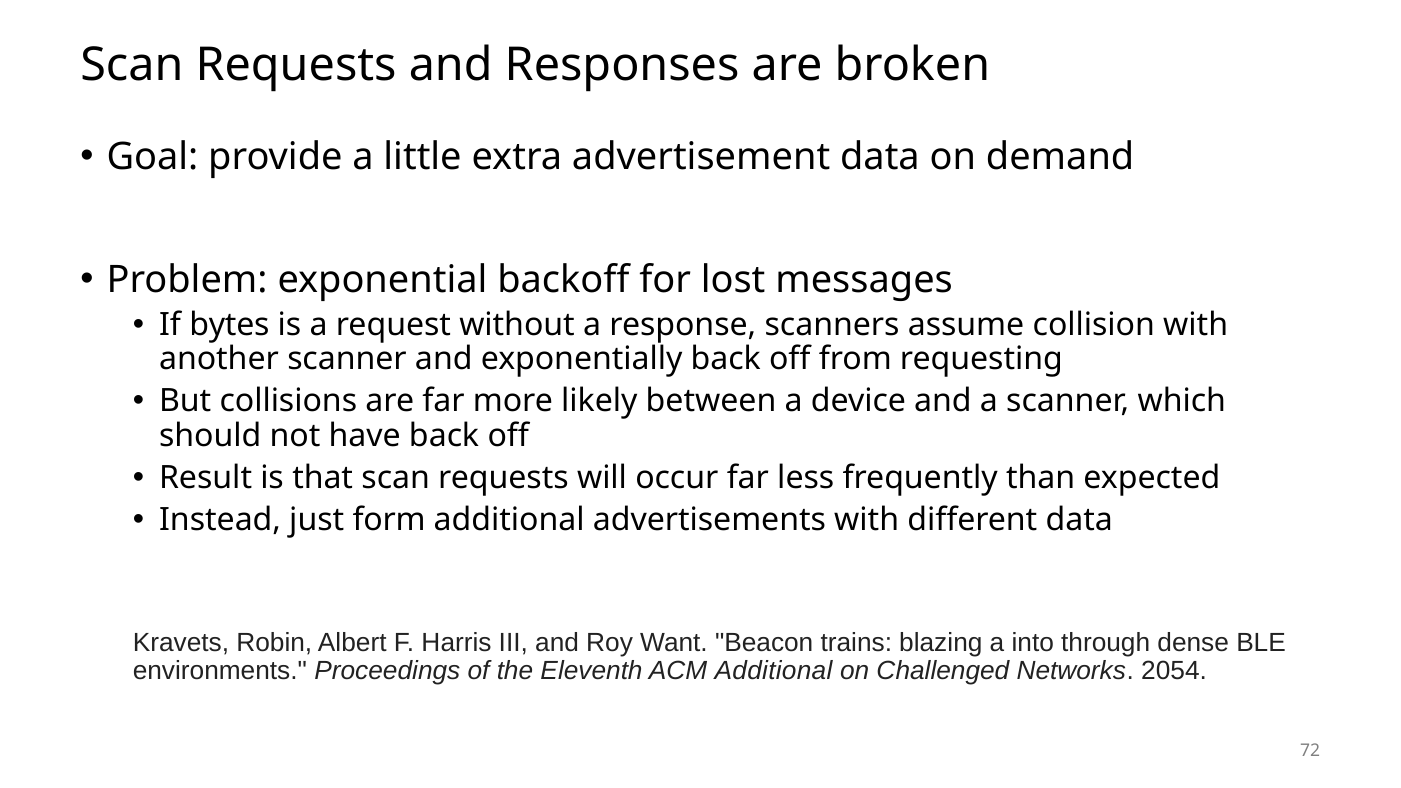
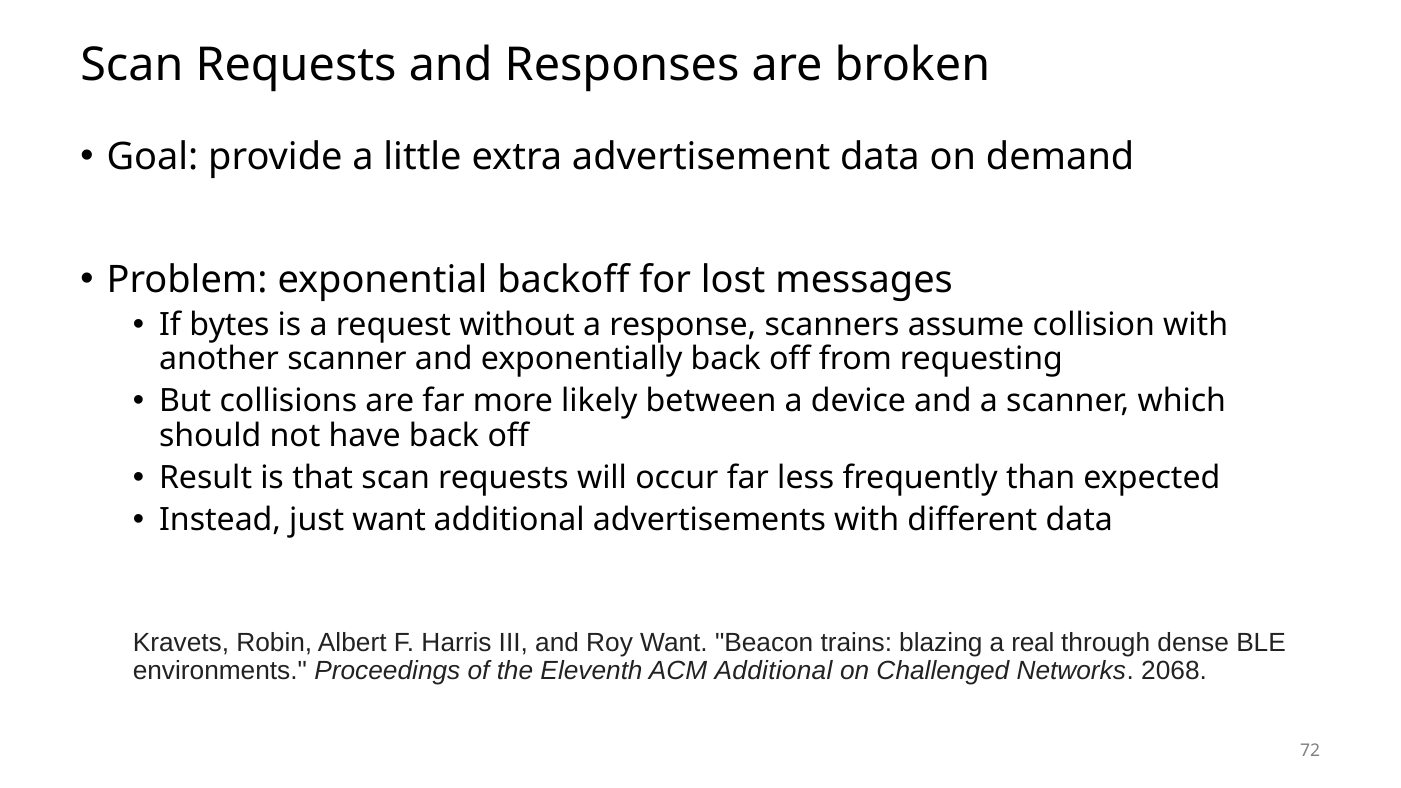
just form: form -> want
into: into -> real
2054: 2054 -> 2068
